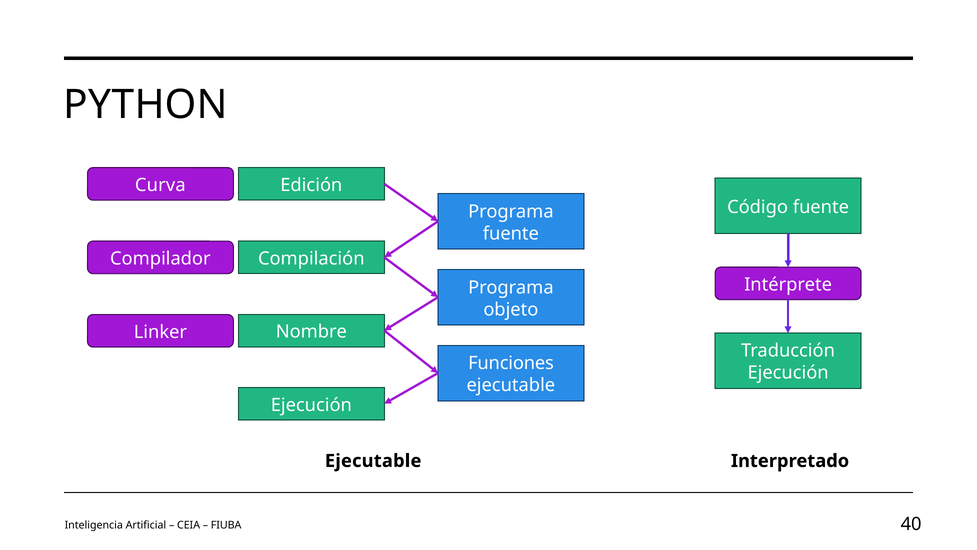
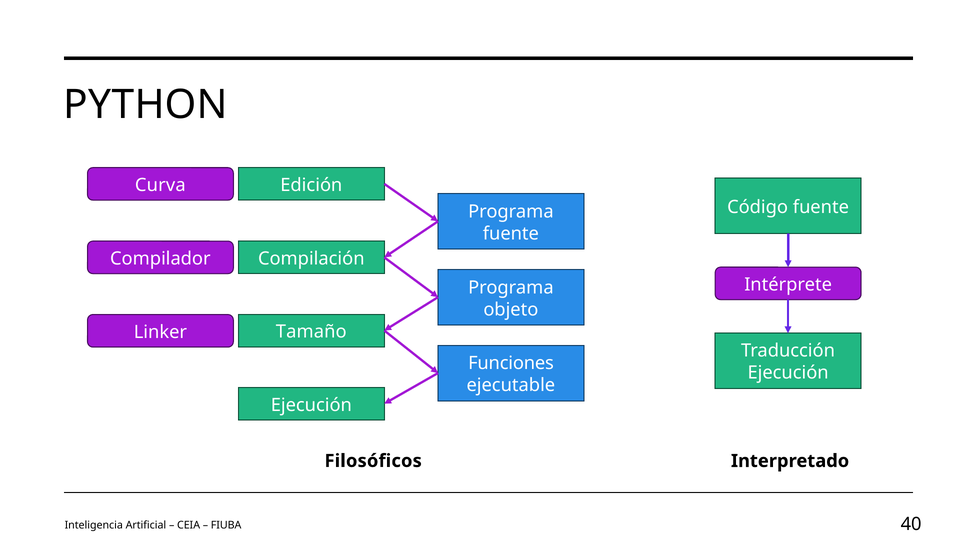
Nombre: Nombre -> Tamaño
Ejecutable at (373, 461): Ejecutable -> Filosóficos
